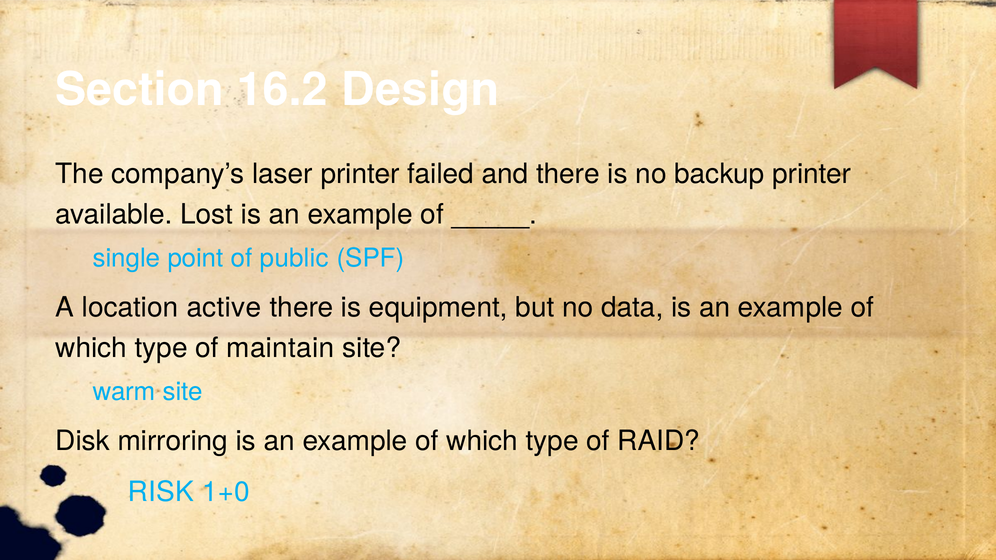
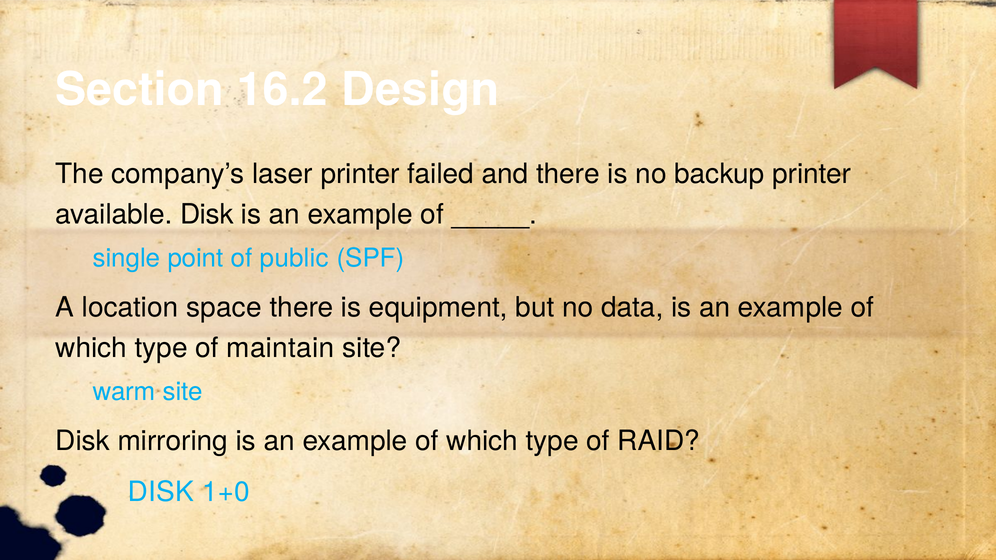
available Lost: Lost -> Disk
active: active -> space
RISK at (161, 492): RISK -> DISK
